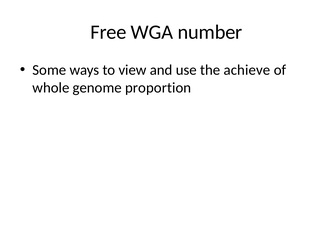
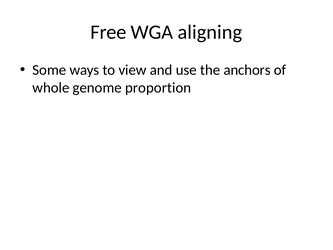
number: number -> aligning
achieve: achieve -> anchors
